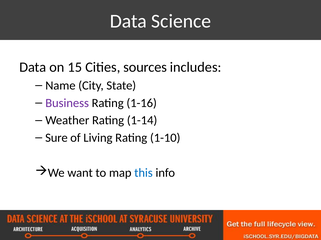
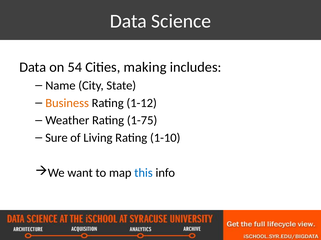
15: 15 -> 54
sources: sources -> making
Business colour: purple -> orange
1-16: 1-16 -> 1-12
1-14: 1-14 -> 1-75
